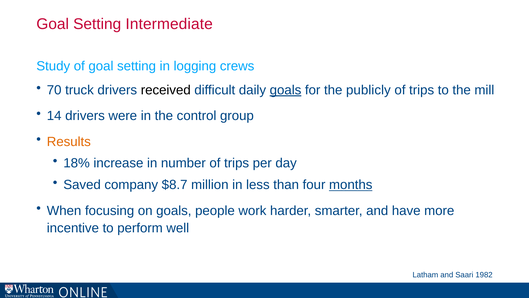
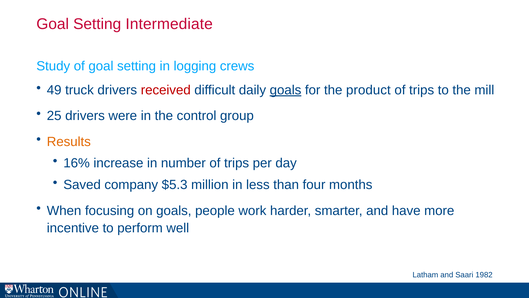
70: 70 -> 49
received colour: black -> red
publicly: publicly -> product
14: 14 -> 25
18%: 18% -> 16%
$8.7: $8.7 -> $5.3
months underline: present -> none
